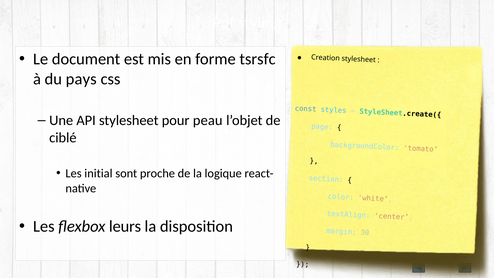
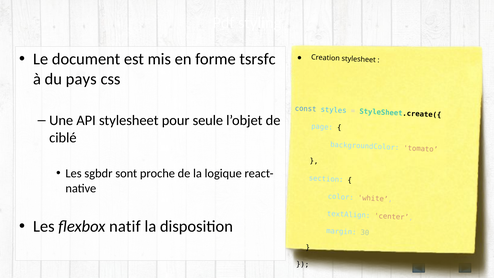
peau: peau -> seule
initial: initial -> sgbdr
leurs: leurs -> natif
